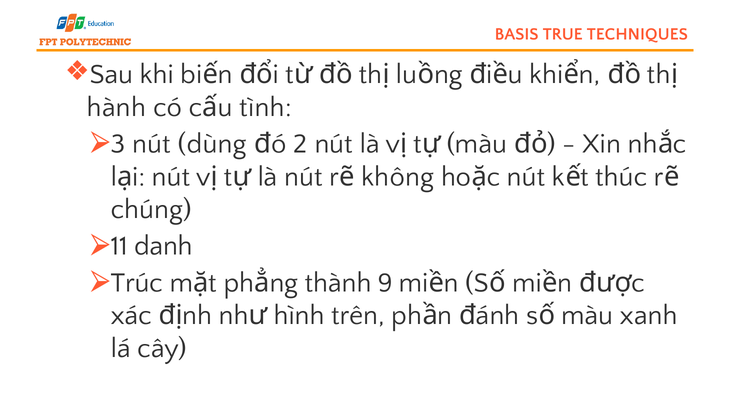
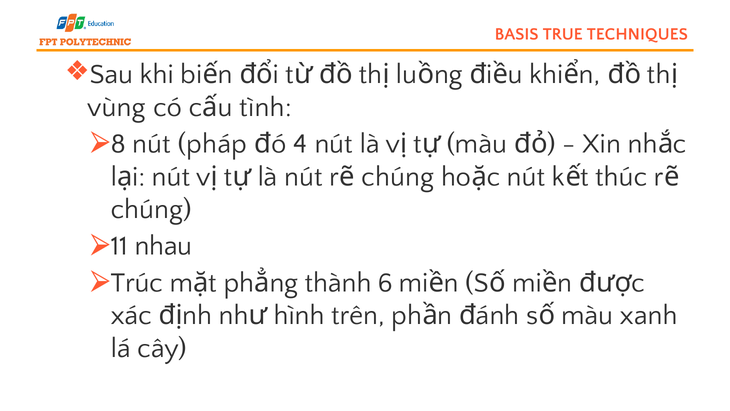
hành: hành -> vùng
3: 3 -> 8
dùng: dùng -> pháp
2: 2 -> 4
không at (398, 176): không -> chúng
danh: danh -> nhau
9: 9 -> 6
